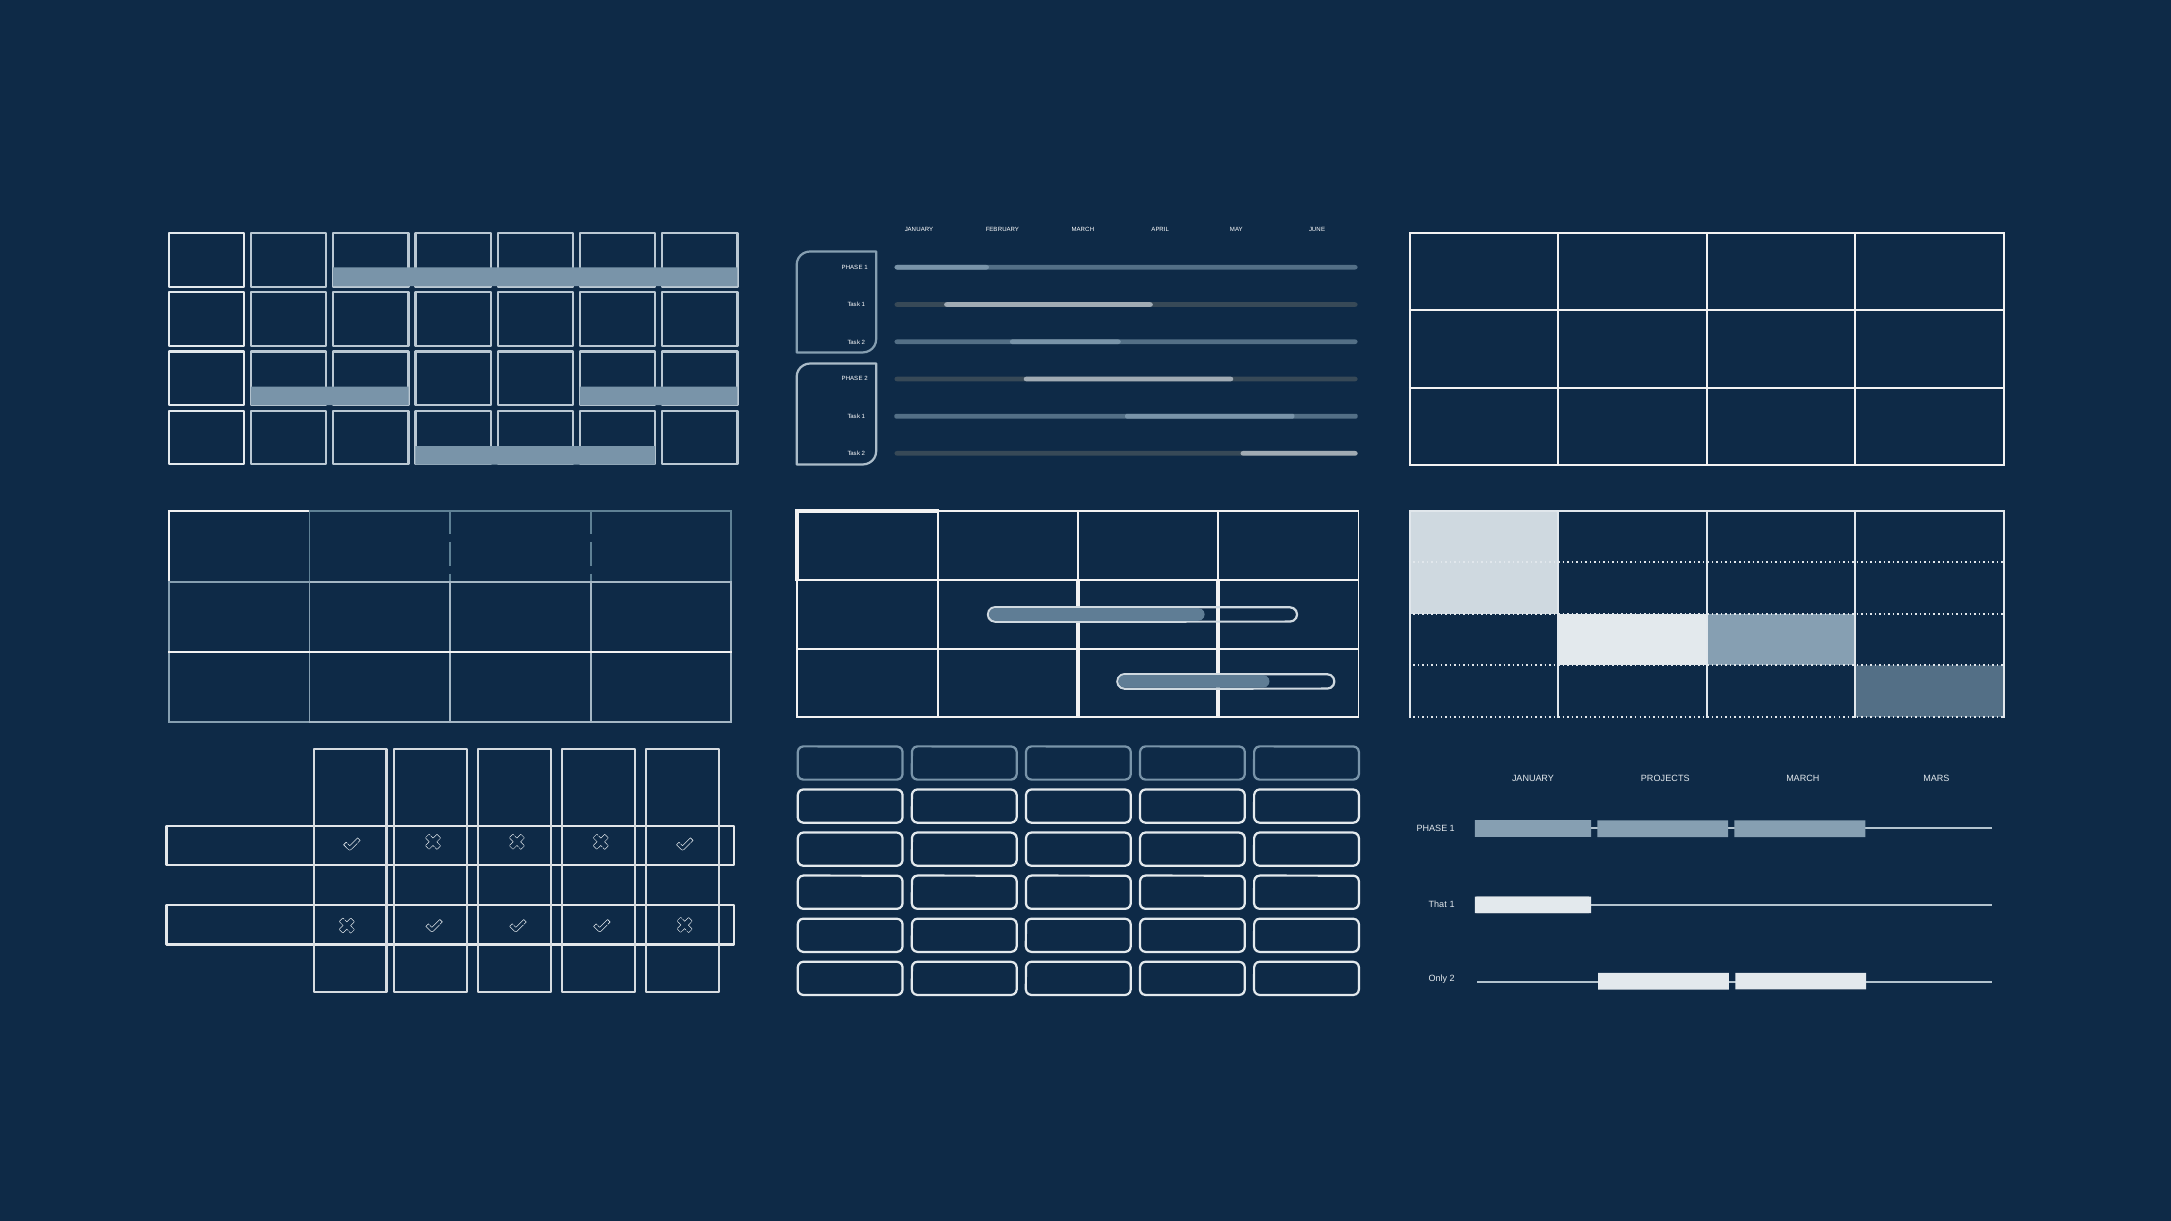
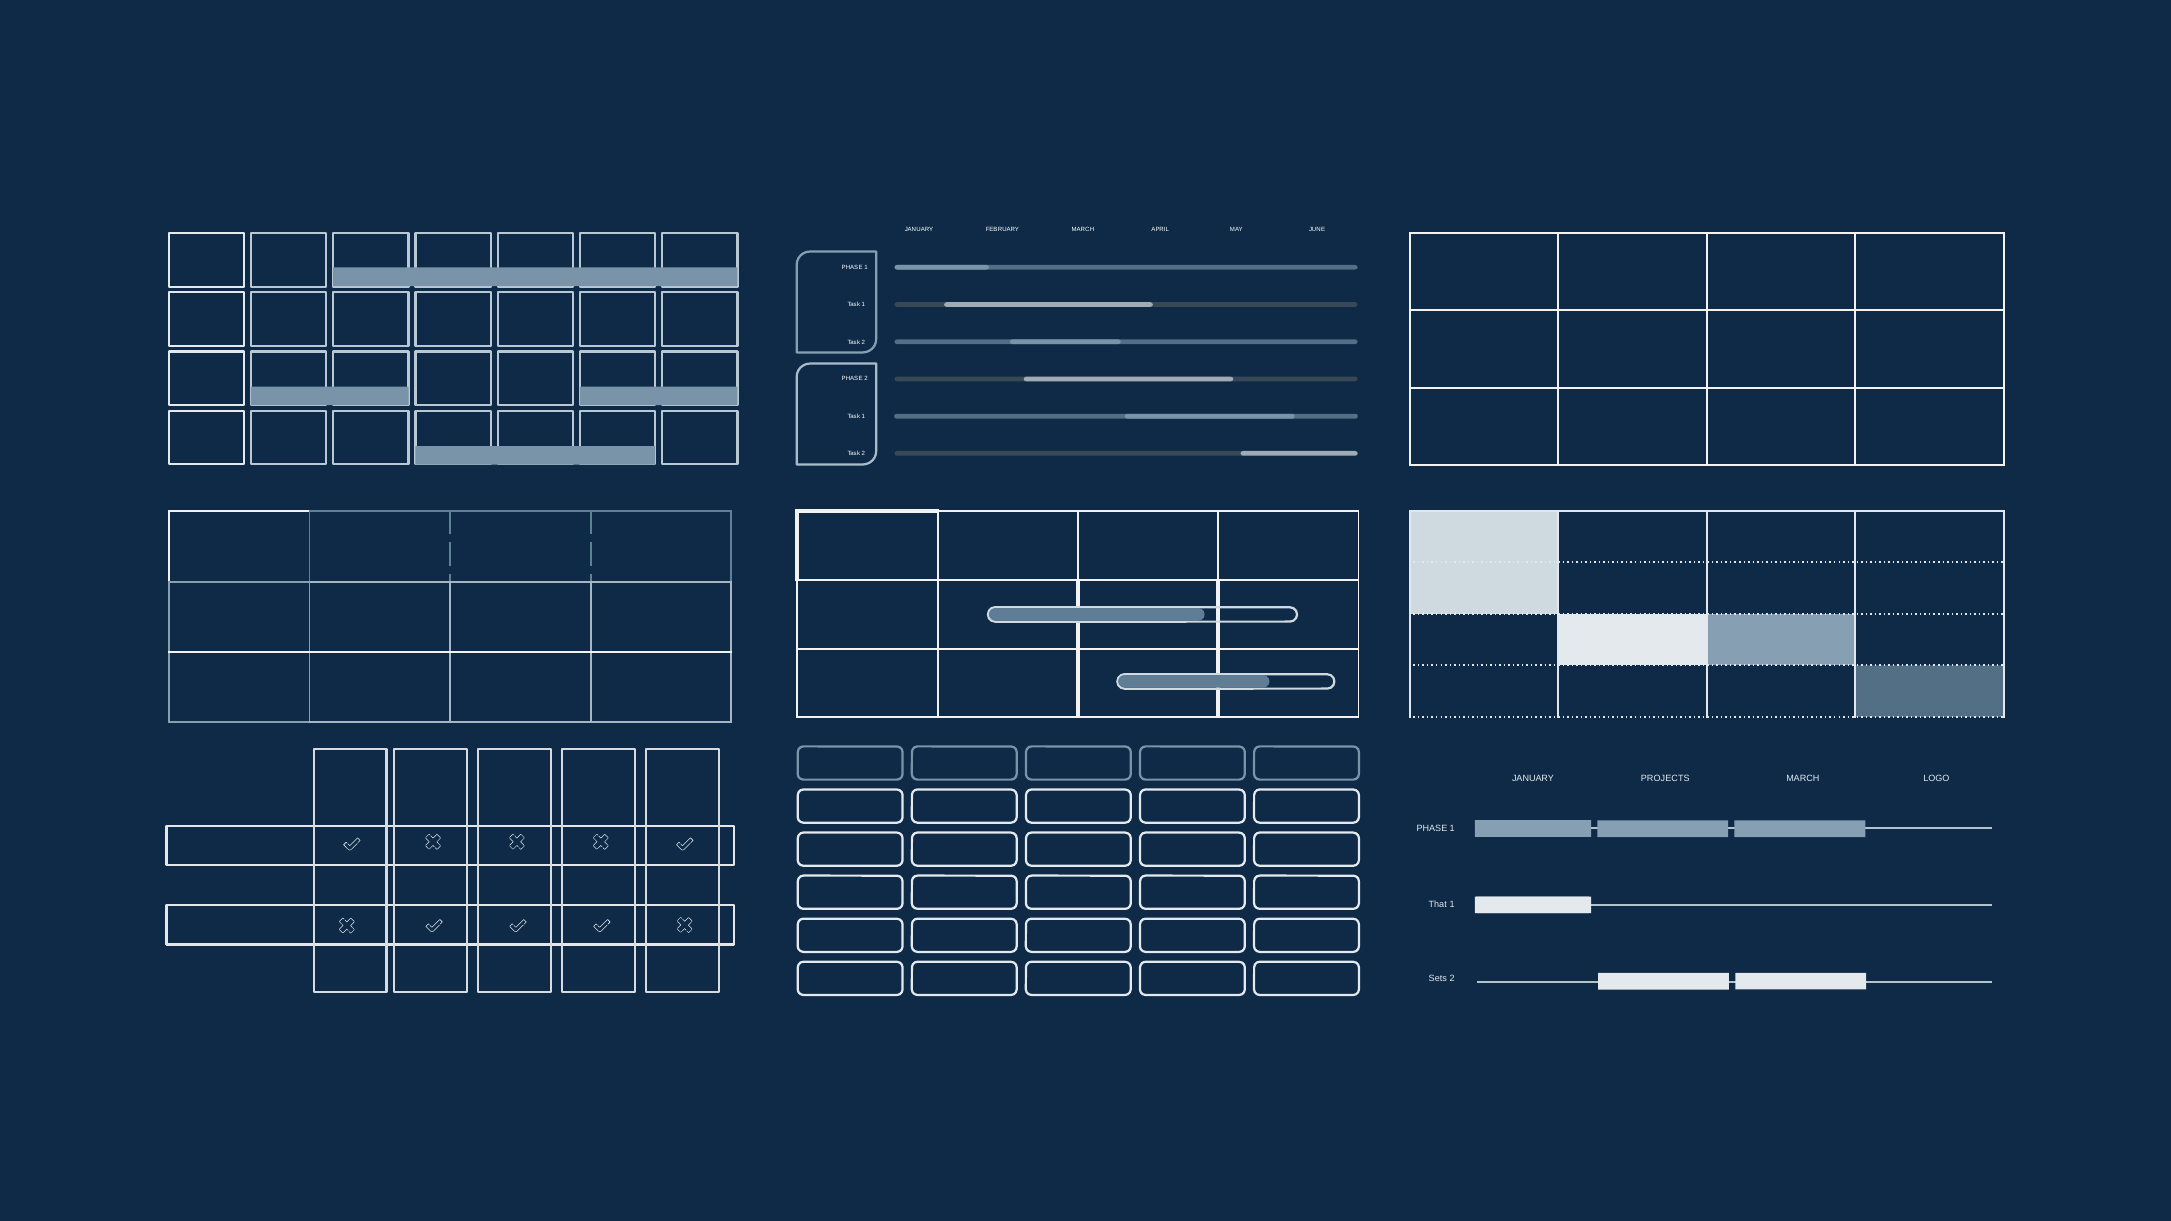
MARS: MARS -> LOGO
Only: Only -> Sets
